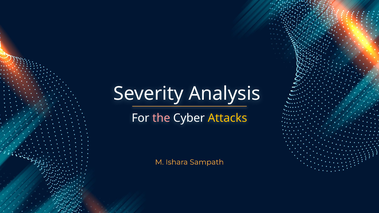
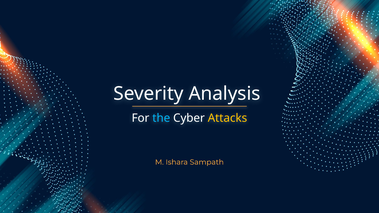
the colour: pink -> light blue
